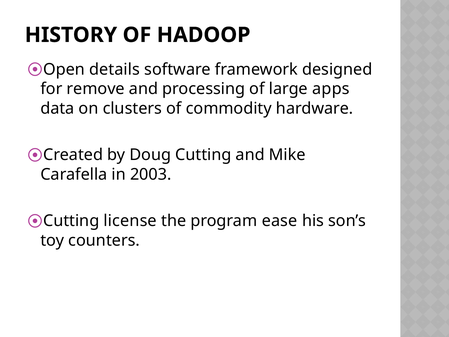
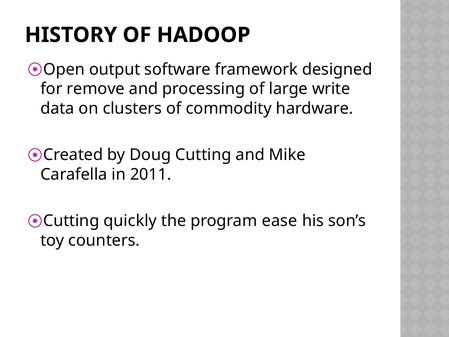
details: details -> output
apps: apps -> write
2003: 2003 -> 2011
license: license -> quickly
